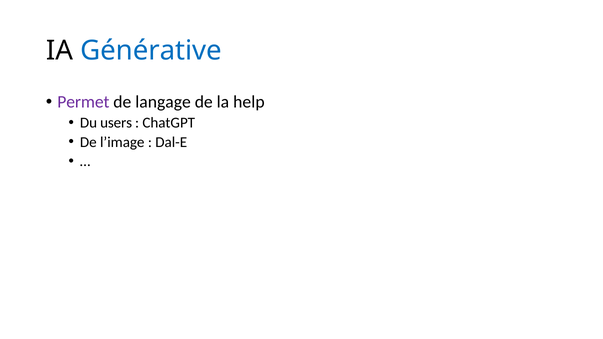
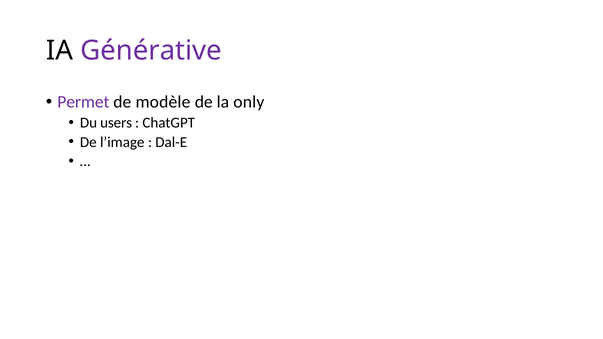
Générative colour: blue -> purple
langage: langage -> modèle
help: help -> only
